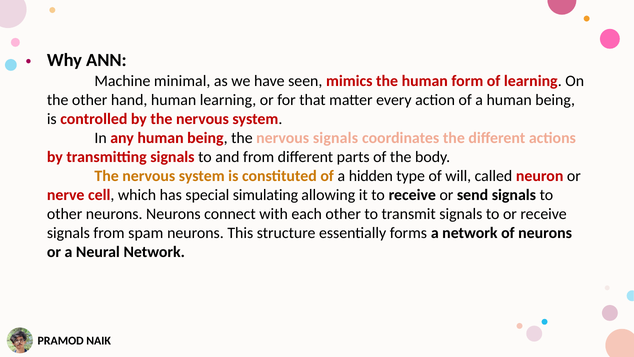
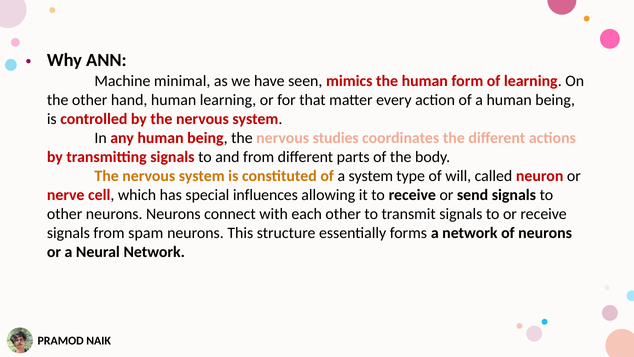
nervous signals: signals -> studies
a hidden: hidden -> system
simulating: simulating -> influences
